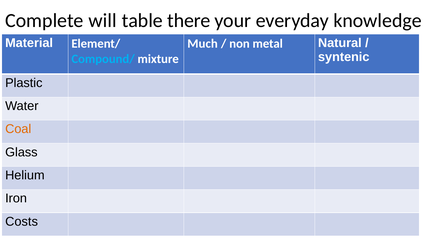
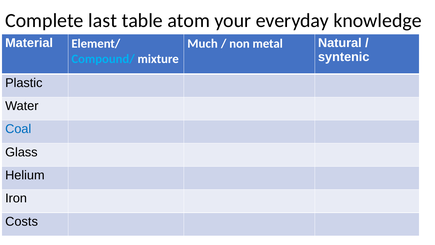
will: will -> last
there: there -> atom
Coal colour: orange -> blue
